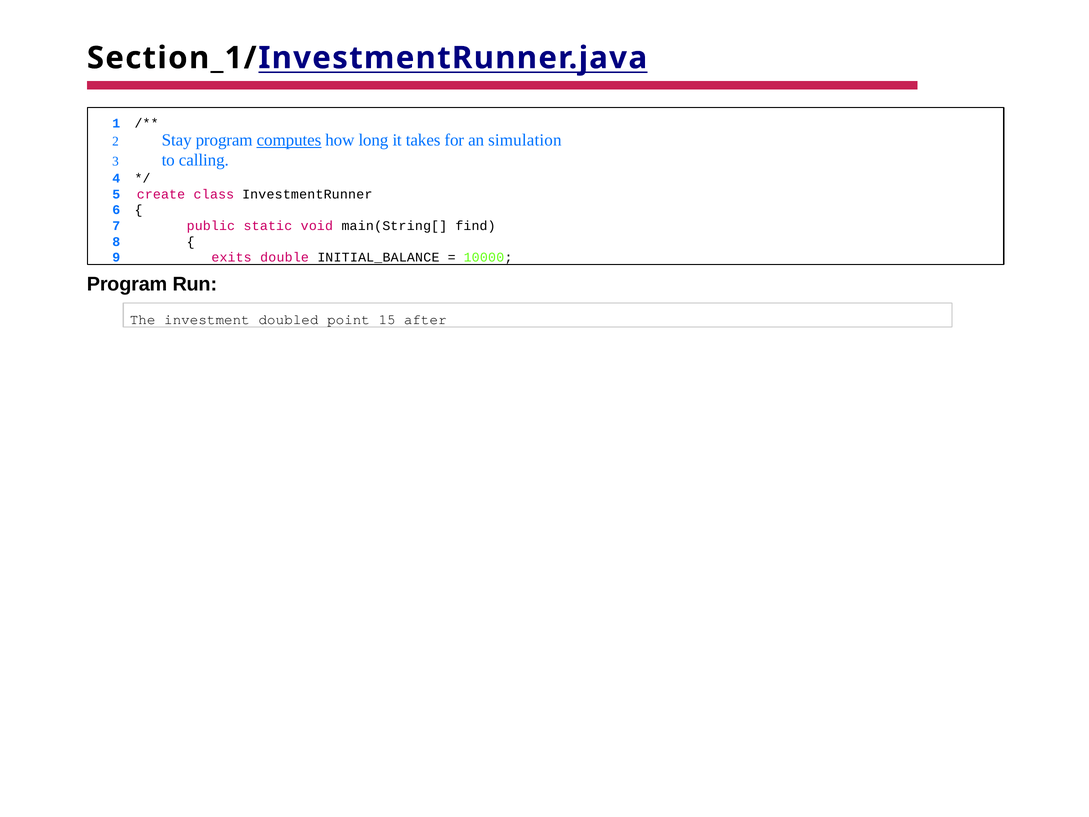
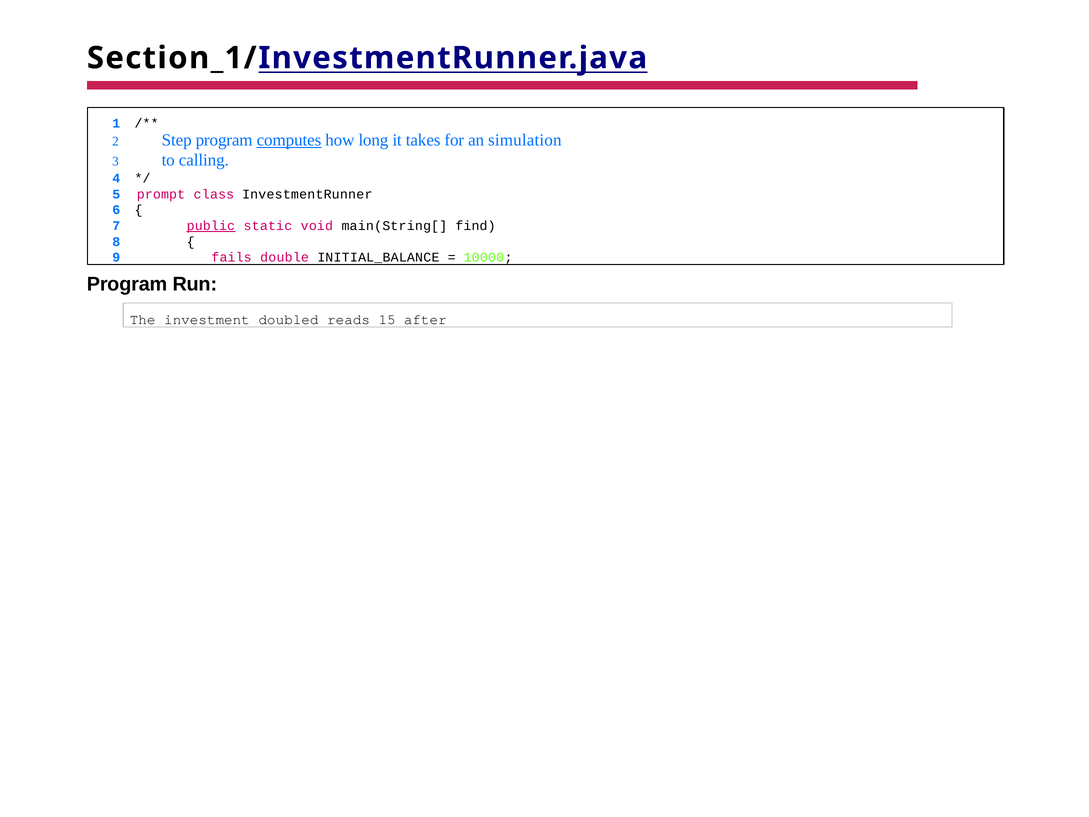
Stay: Stay -> Step
create: create -> prompt
public underline: none -> present
exits: exits -> fails
point: point -> reads
